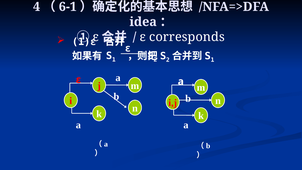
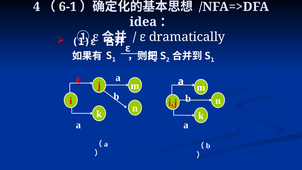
corresponds: corresponds -> dramatically
